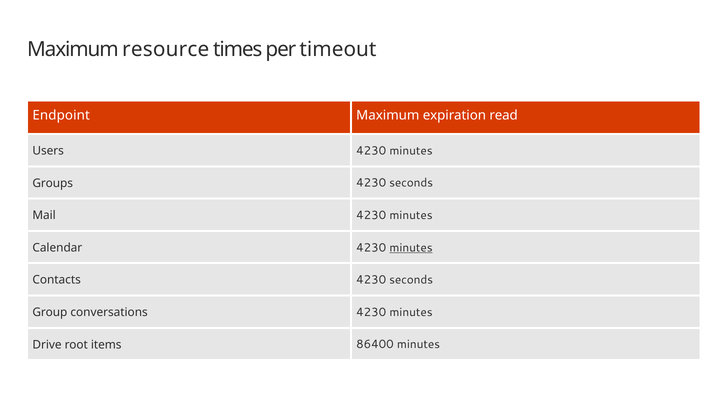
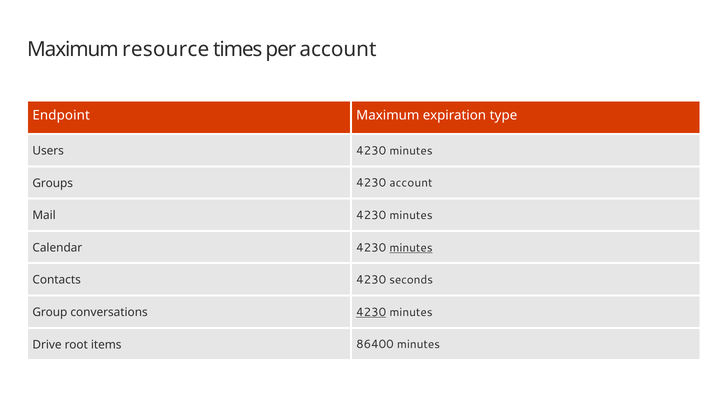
per timeout: timeout -> account
read: read -> type
Groups 4230 seconds: seconds -> account
4230 at (371, 312) underline: none -> present
